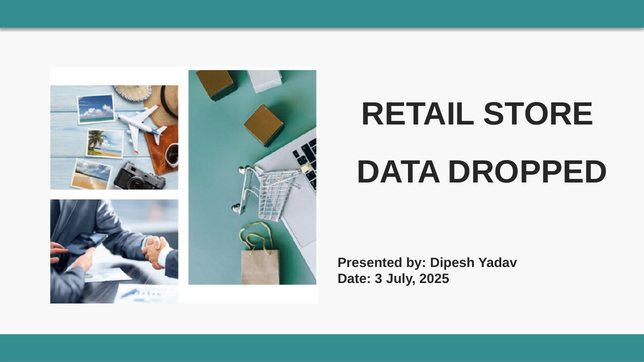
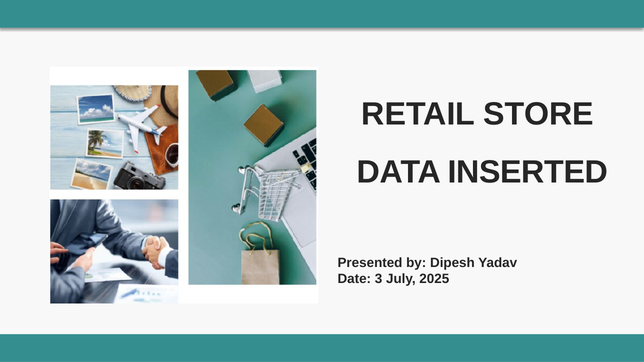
DROPPED: DROPPED -> INSERTED
